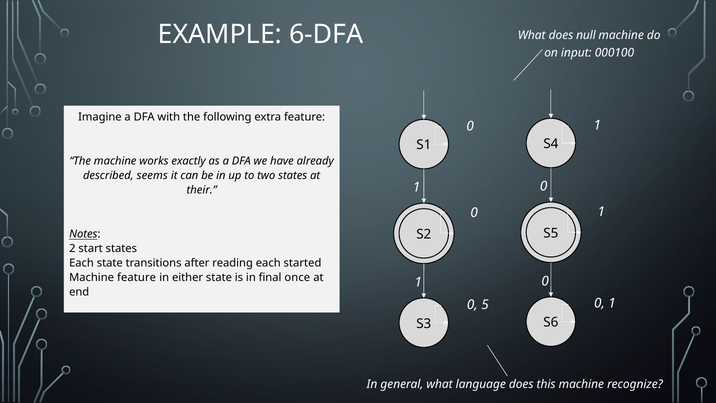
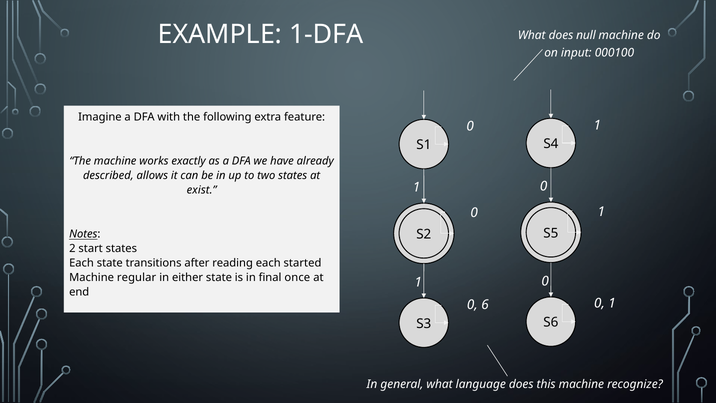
6-DFA: 6-DFA -> 1-DFA
seems: seems -> allows
their: their -> exist
Machine feature: feature -> regular
5: 5 -> 6
